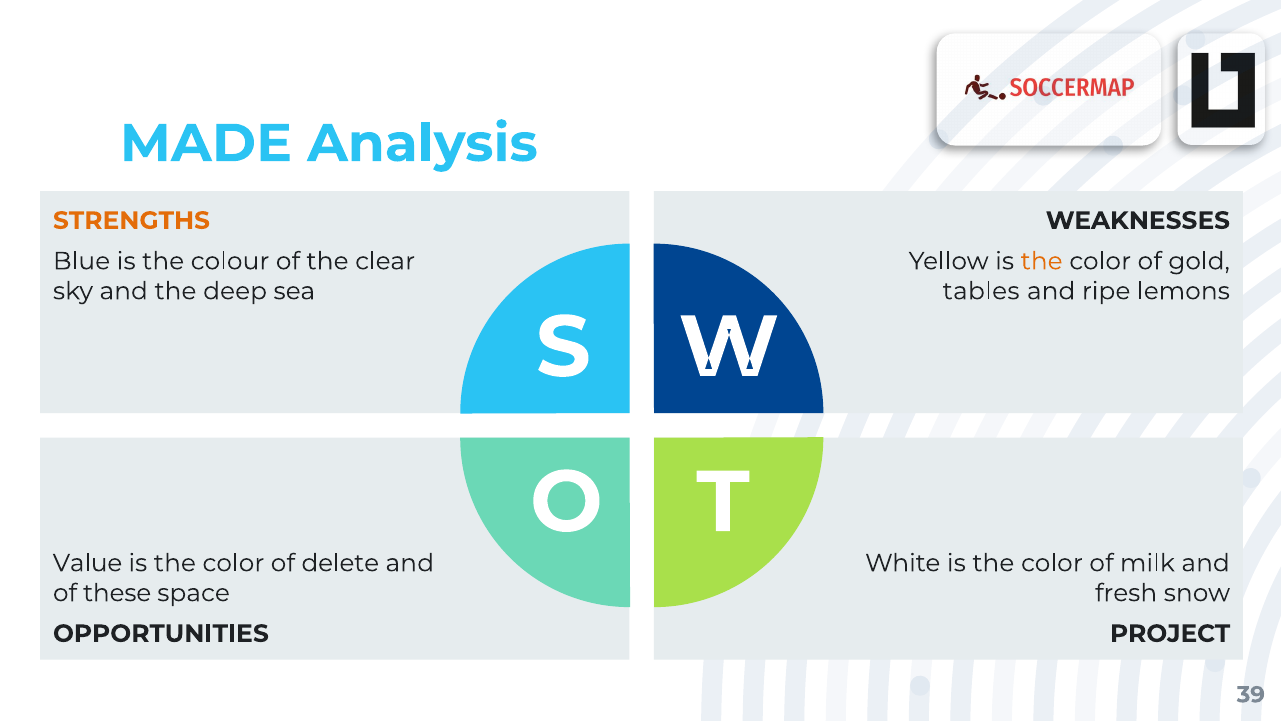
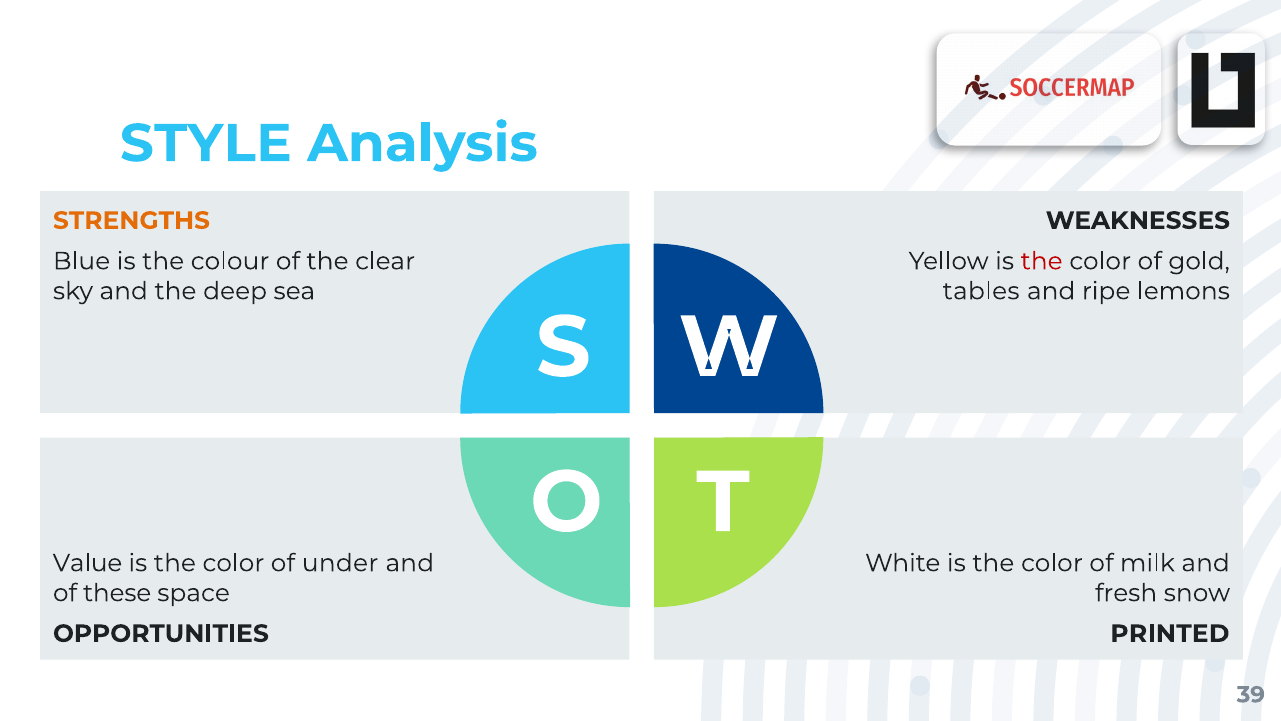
MADE: MADE -> STYLE
the at (1042, 261) colour: orange -> red
delete: delete -> under
PROJECT: PROJECT -> PRINTED
